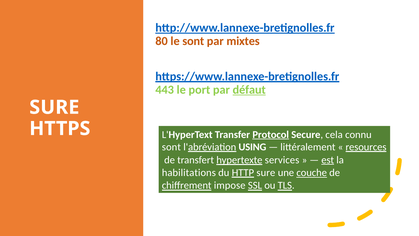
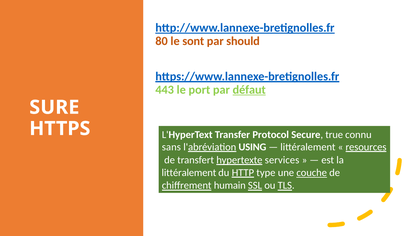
mixtes: mixtes -> should
Protocol underline: present -> none
cela: cela -> true
sont at (171, 147): sont -> sans
est underline: present -> none
habilitations at (189, 173): habilitations -> littéralement
HTTP sure: sure -> type
impose: impose -> humain
